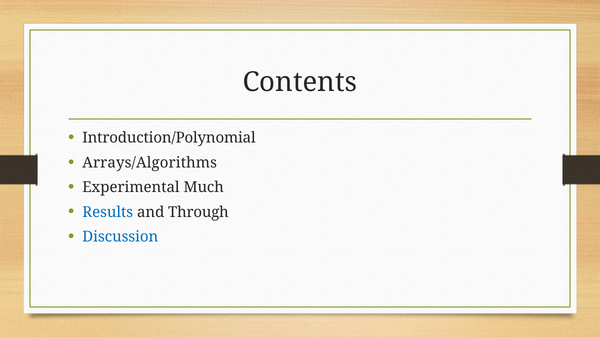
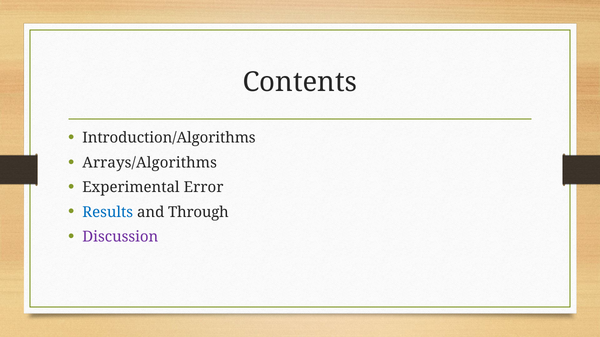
Introduction/Polynomial: Introduction/Polynomial -> Introduction/Algorithms
Much: Much -> Error
Discussion colour: blue -> purple
